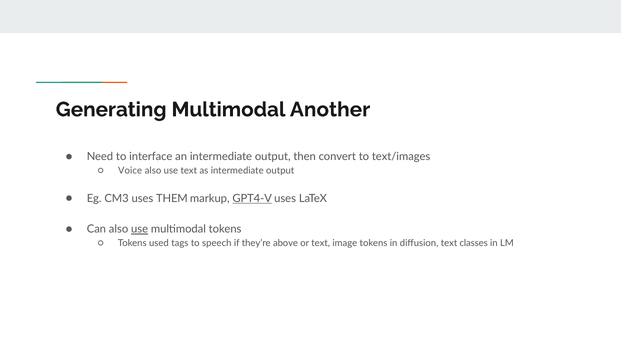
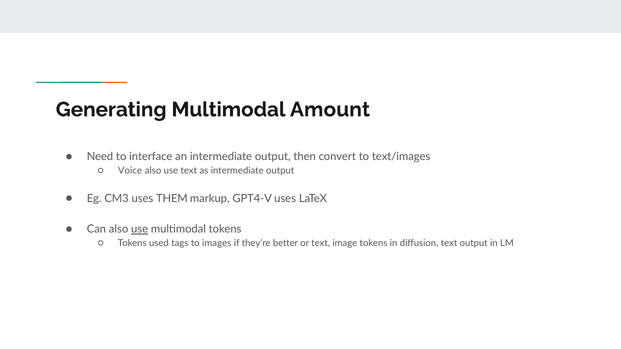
Another: Another -> Amount
GPT4-V underline: present -> none
speech: speech -> images
above: above -> better
text classes: classes -> output
